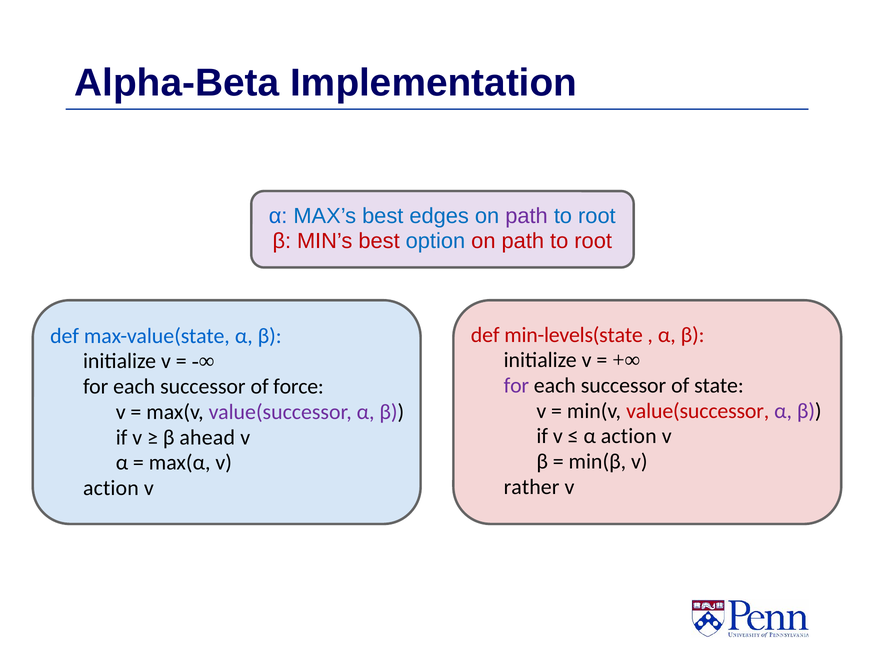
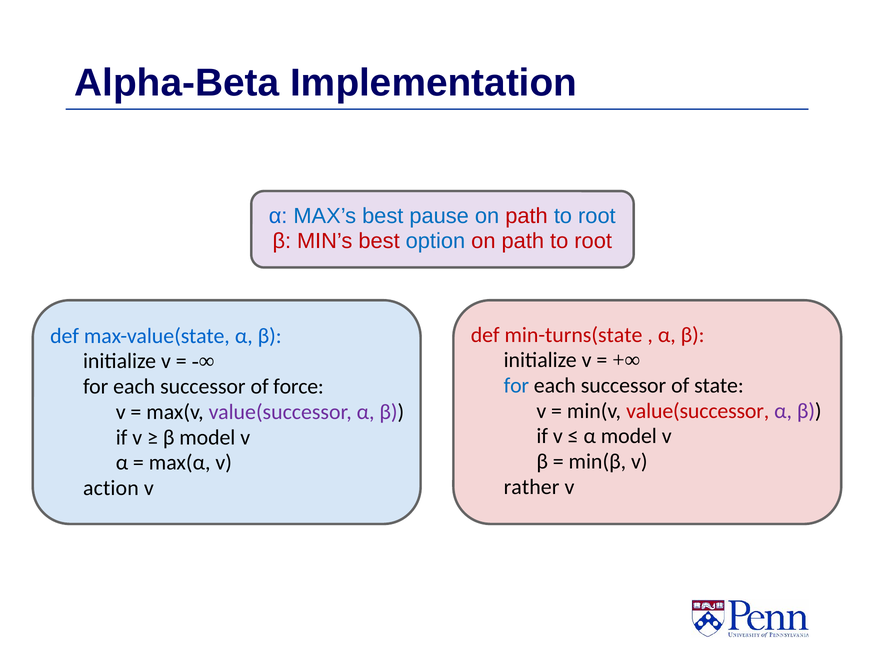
edges: edges -> pause
path at (527, 216) colour: purple -> red
min-levels(state: min-levels(state -> min-turns(state
for at (516, 386) colour: purple -> blue
α action: action -> model
β ahead: ahead -> model
